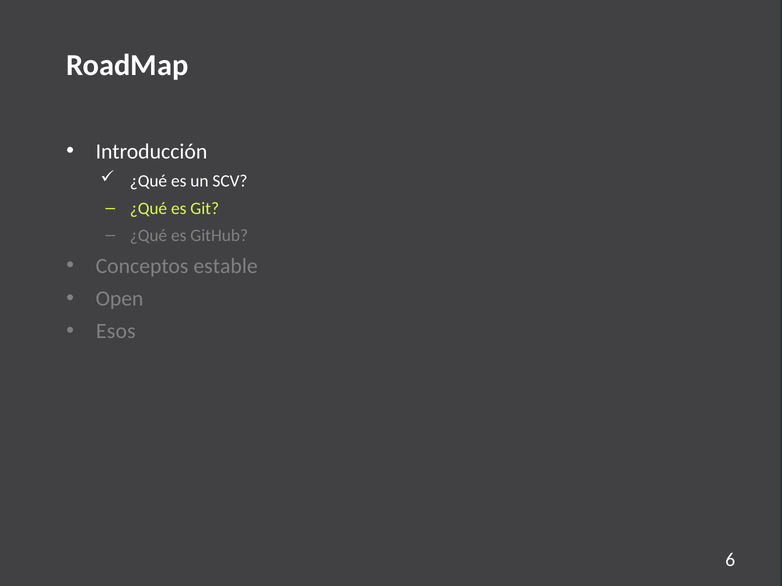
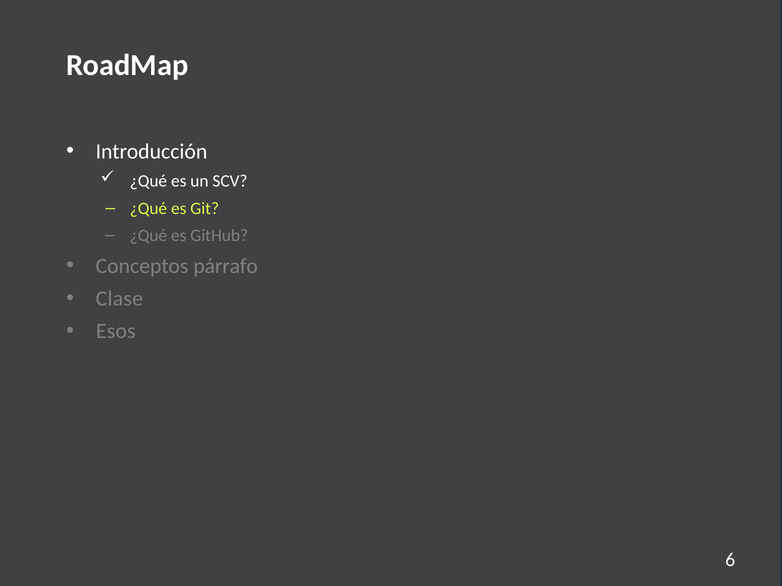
estable: estable -> párrafo
Open: Open -> Clase
